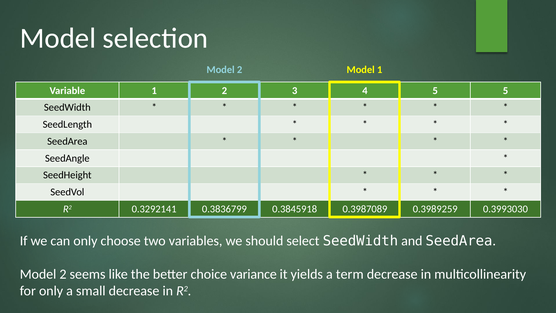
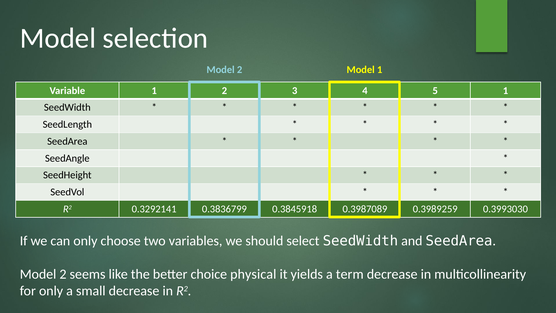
5 5: 5 -> 1
variance: variance -> physical
